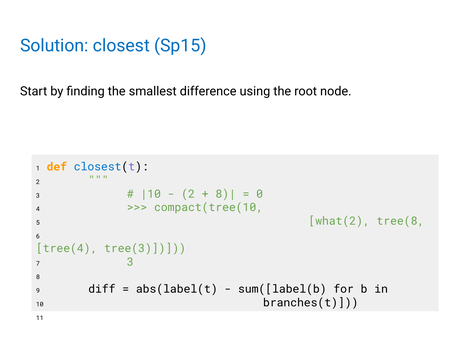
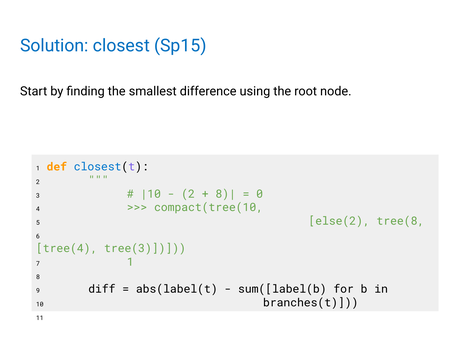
what(2: what(2 -> else(2
7 3: 3 -> 1
